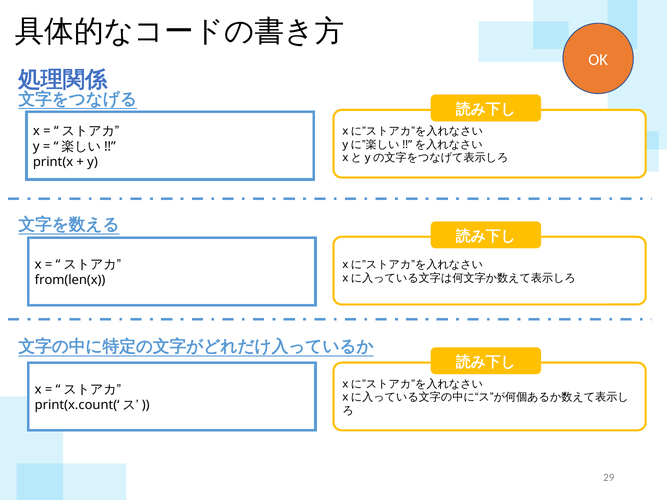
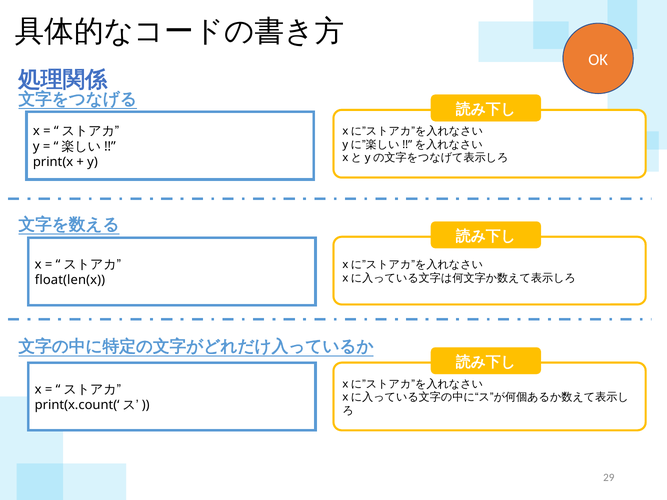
from(len(x: from(len(x -> float(len(x
